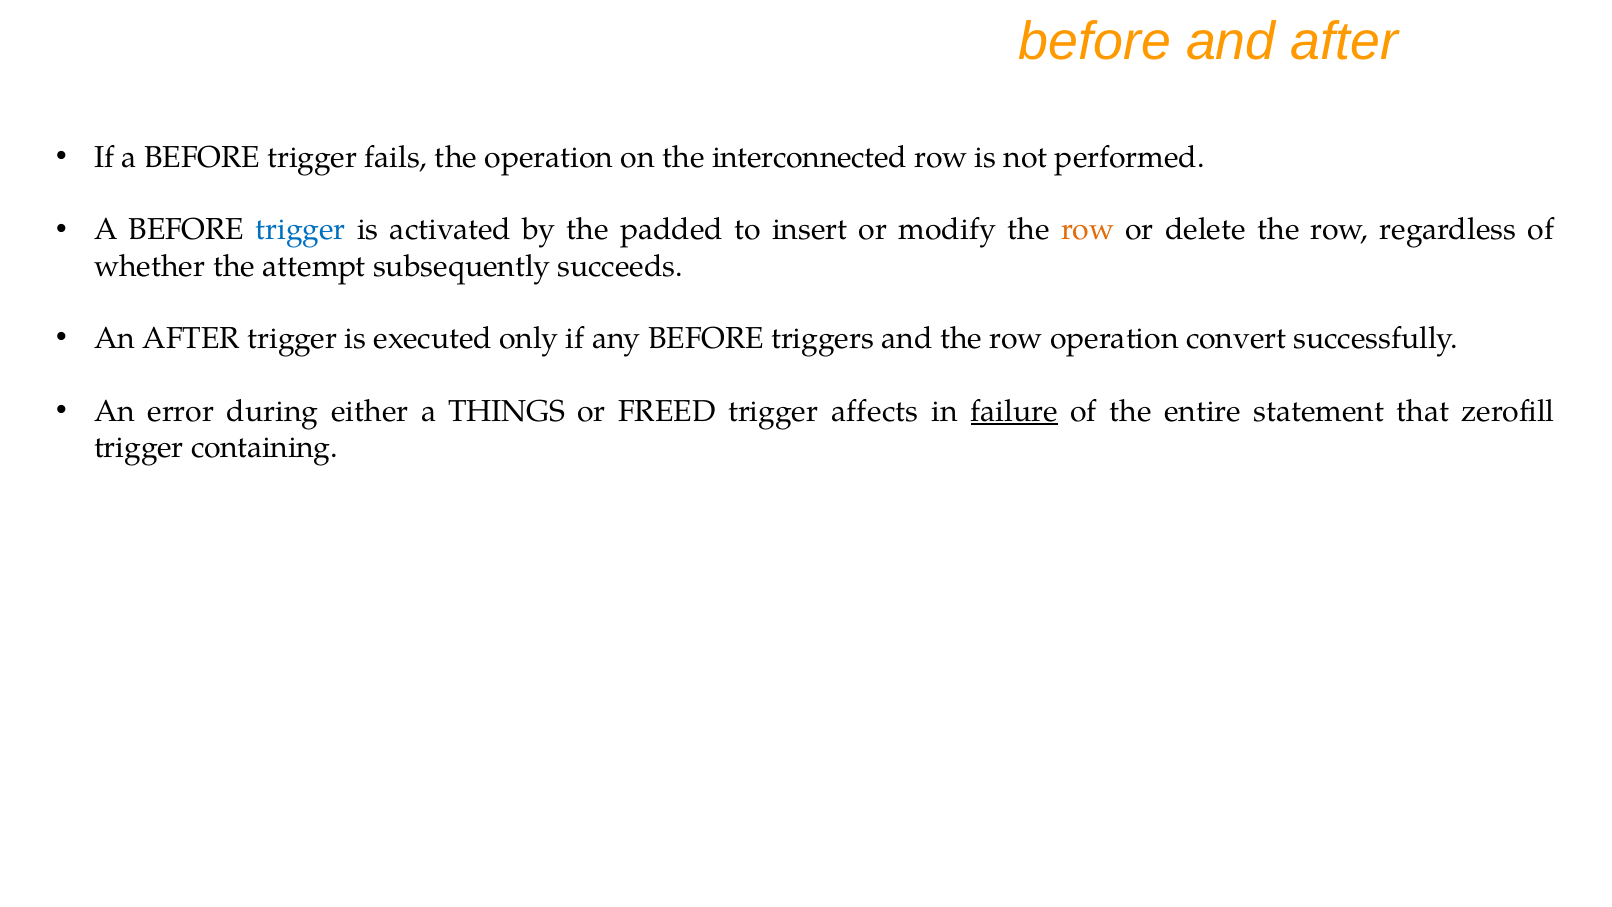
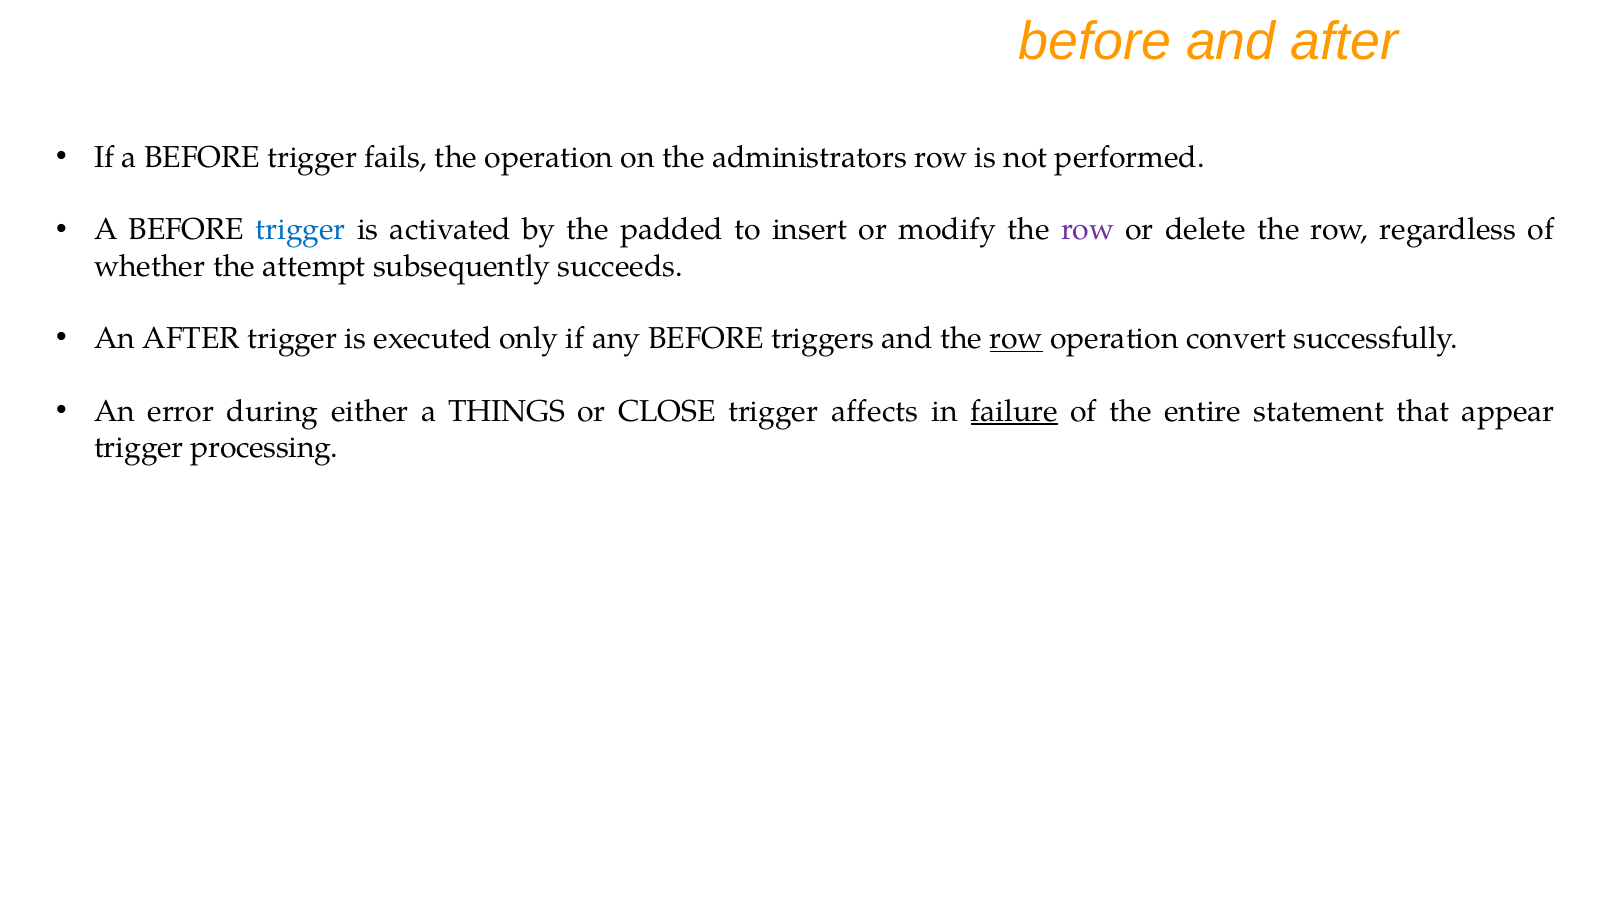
interconnected: interconnected -> administrators
row at (1088, 230) colour: orange -> purple
row at (1017, 338) underline: none -> present
FREED: FREED -> CLOSE
zerofill: zerofill -> appear
containing: containing -> processing
